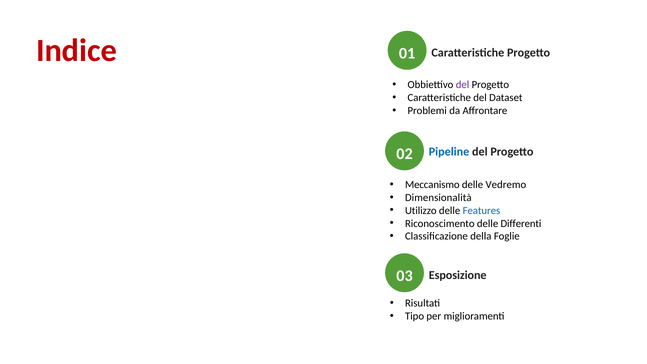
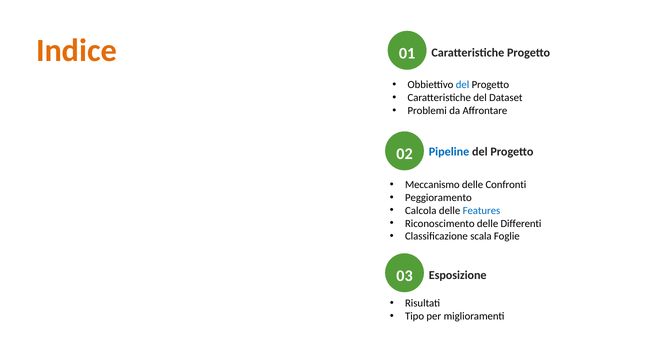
Indice colour: red -> orange
del at (462, 85) colour: purple -> blue
Vedremo: Vedremo -> Confronti
Dimensionalità: Dimensionalità -> Peggioramento
Utilizzo: Utilizzo -> Calcola
della: della -> scala
